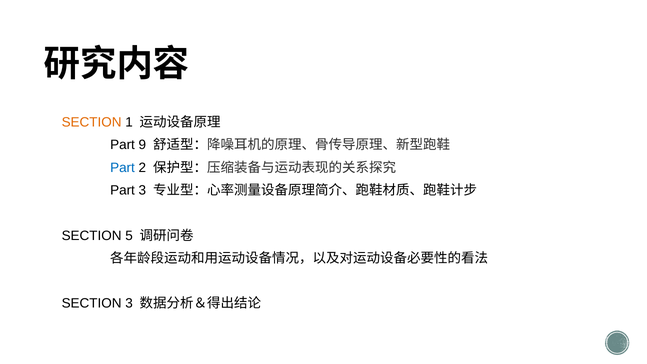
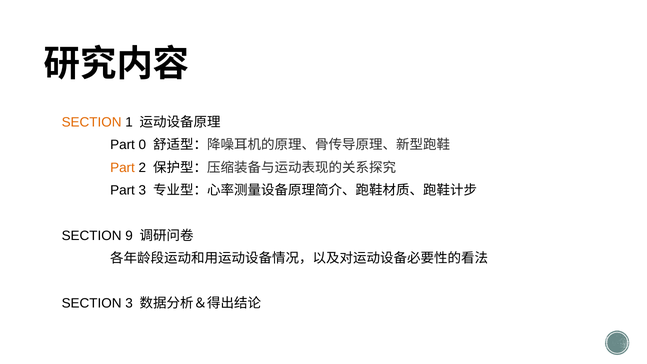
9: 9 -> 0
Part at (122, 168) colour: blue -> orange
5: 5 -> 9
